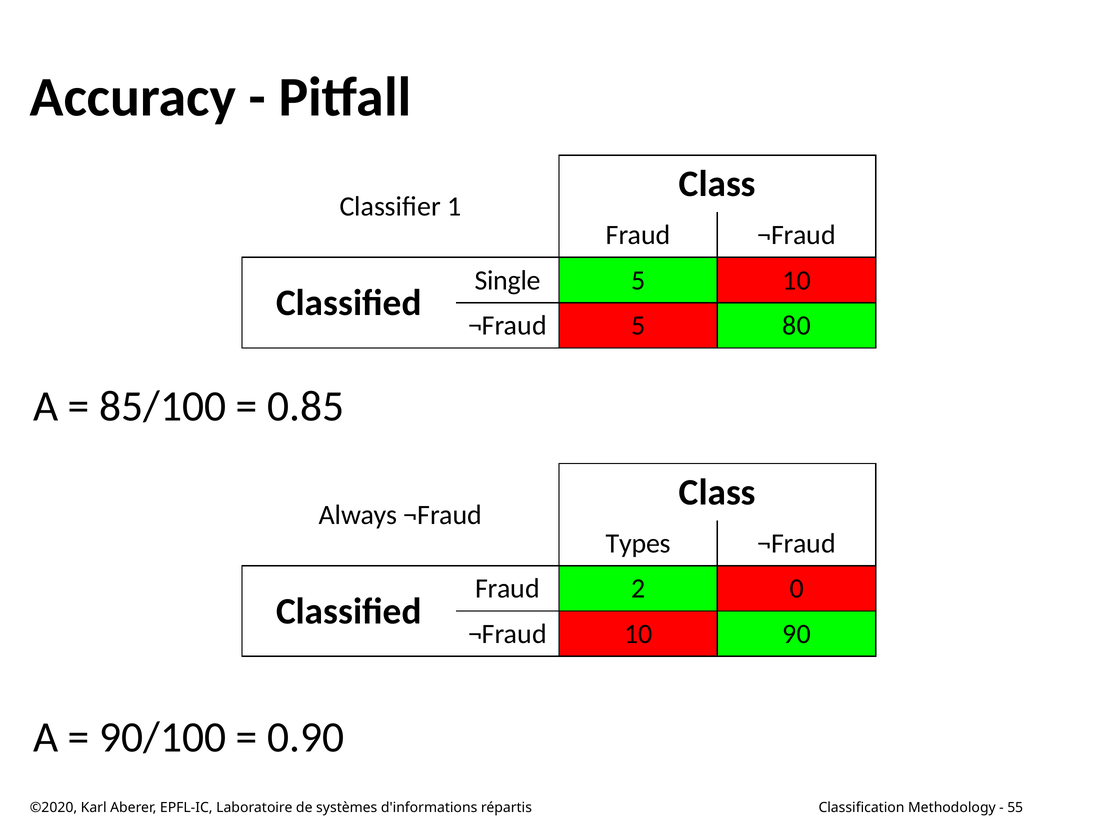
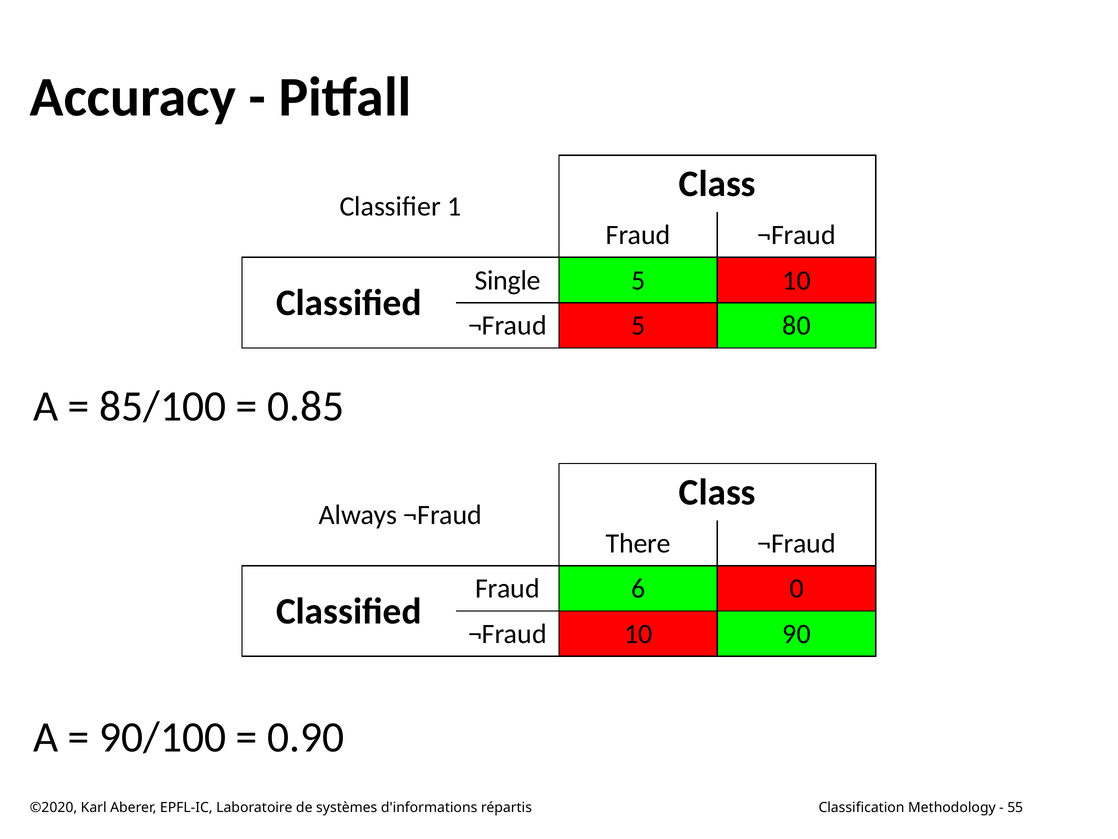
Types: Types -> There
2: 2 -> 6
